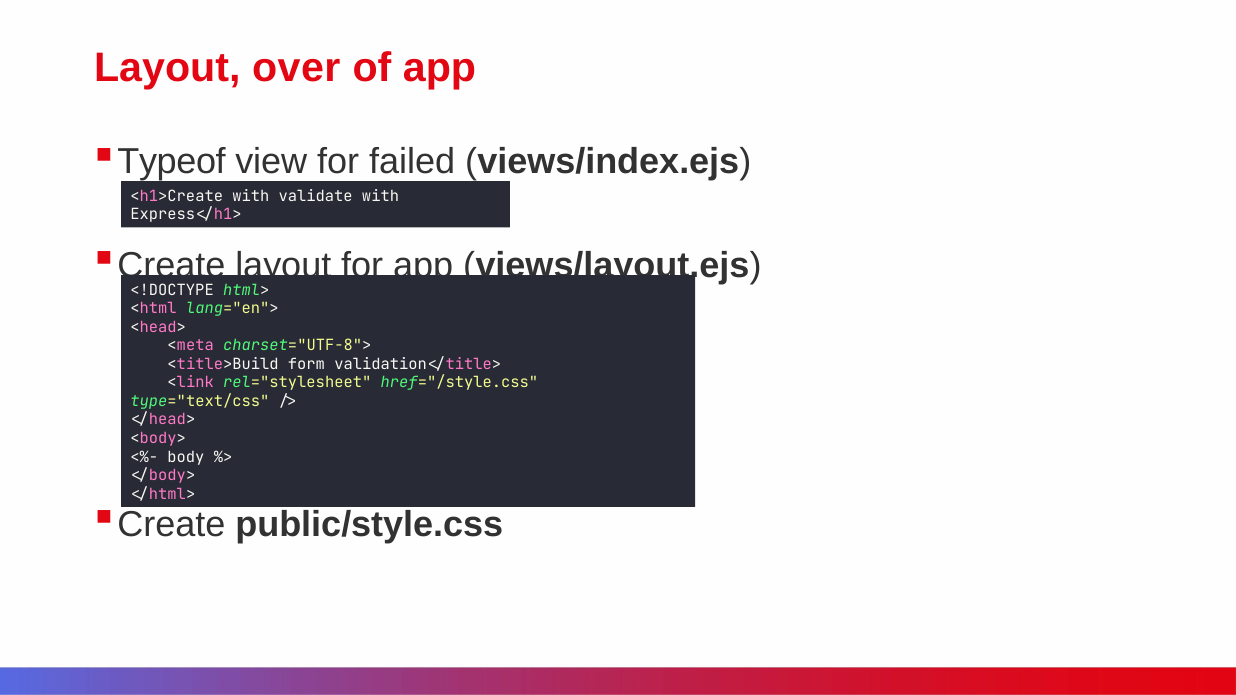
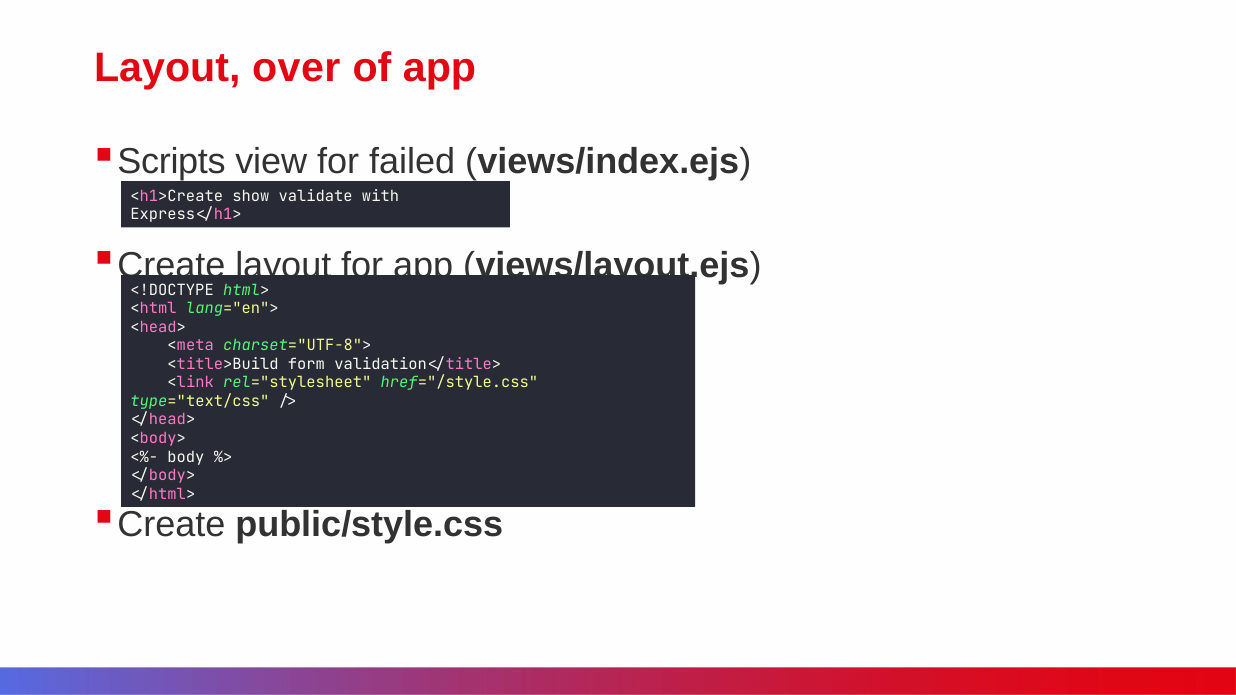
Typeof: Typeof -> Scripts
<h1>Create with: with -> show
